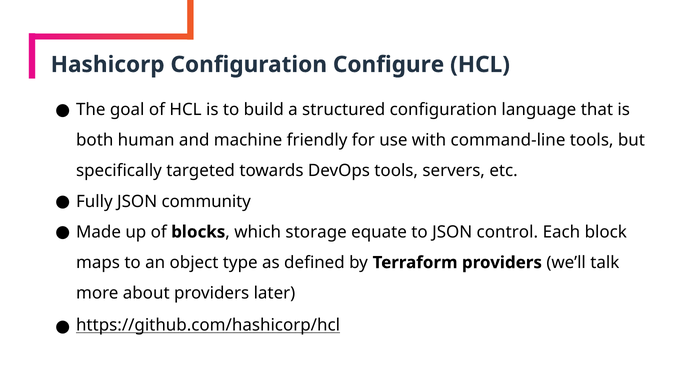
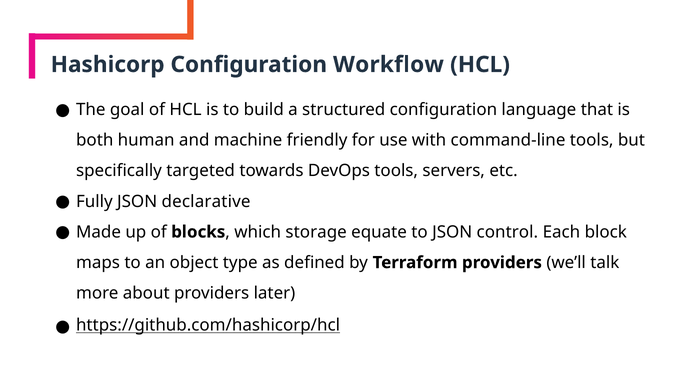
Configure: Configure -> Workflow
community: community -> declarative
